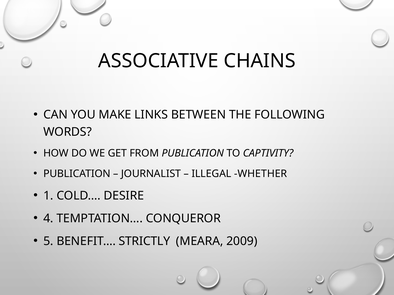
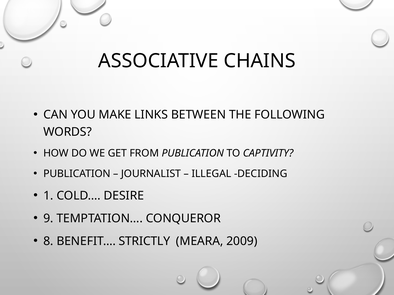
WHETHER: WHETHER -> DECIDING
4: 4 -> 9
5: 5 -> 8
